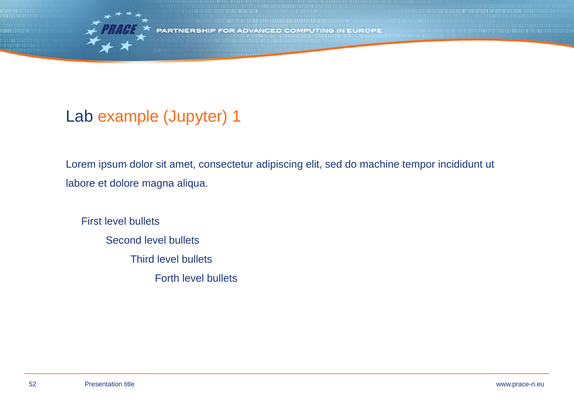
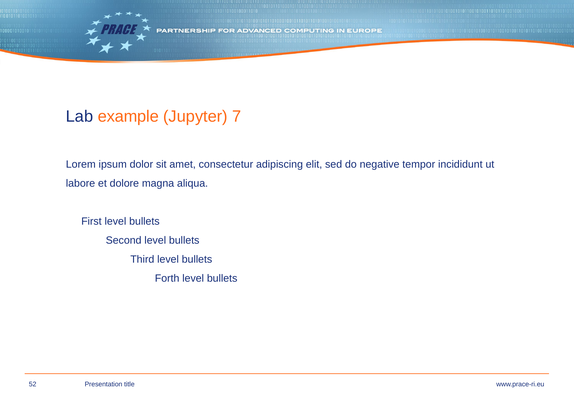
1: 1 -> 7
machine: machine -> negative
